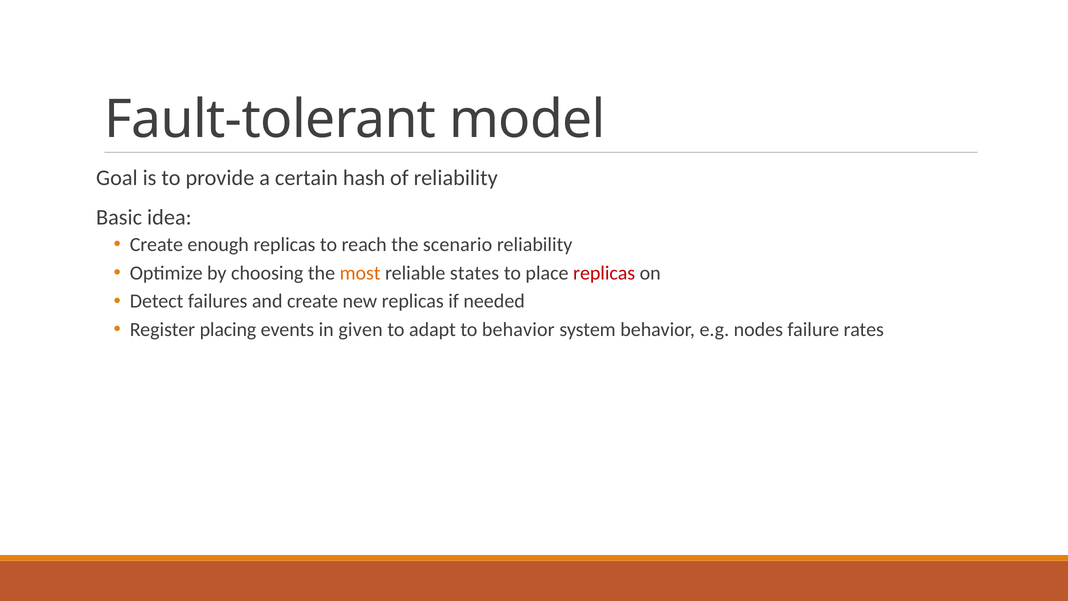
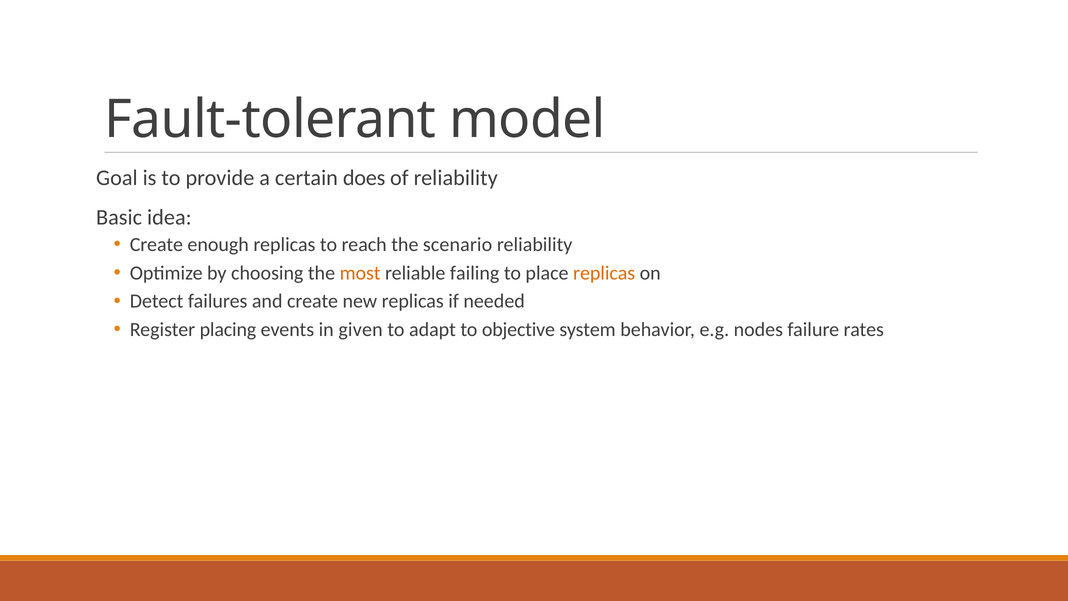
hash: hash -> does
states: states -> failing
replicas at (604, 273) colour: red -> orange
to behavior: behavior -> objective
